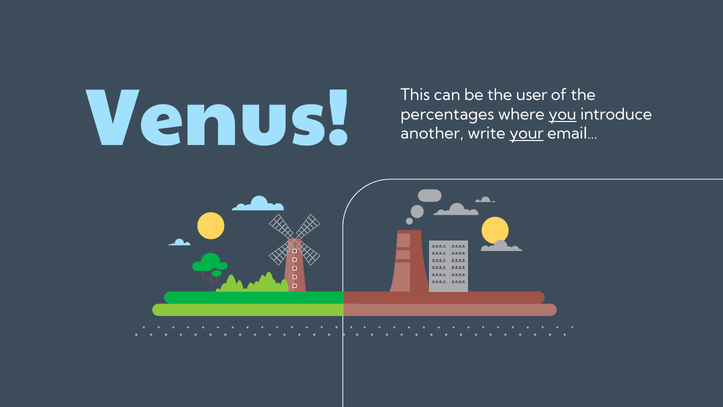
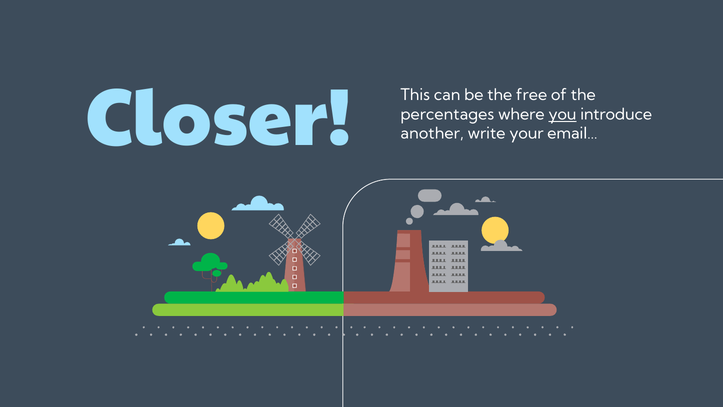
Venus: Venus -> Closer
user: user -> free
your underline: present -> none
